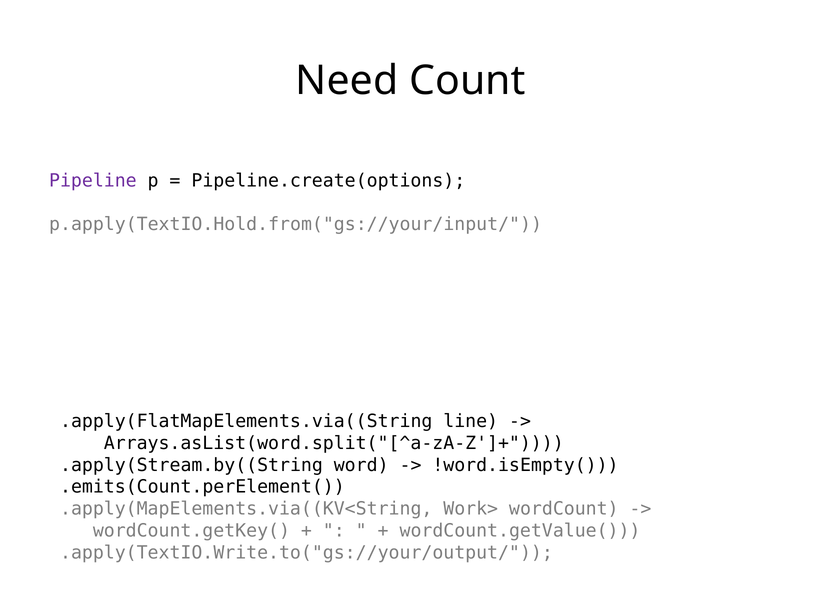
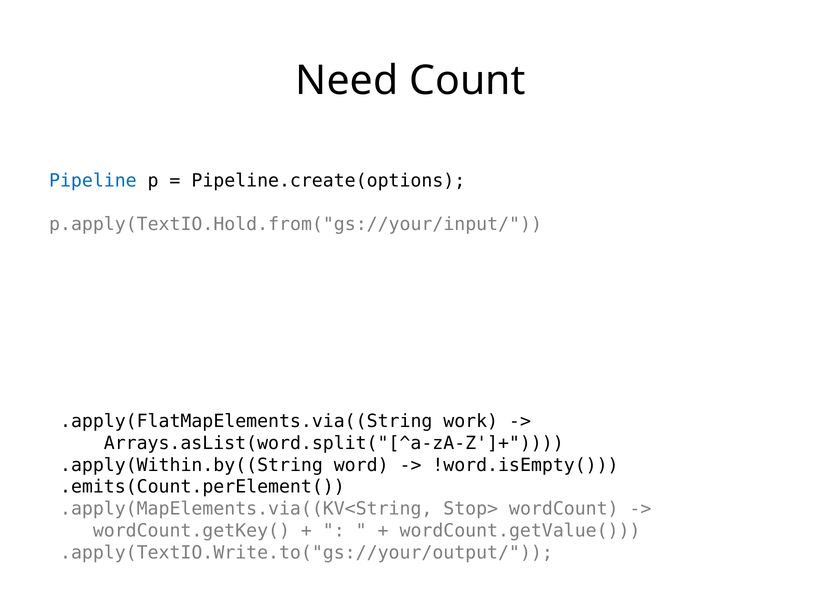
Pipeline colour: purple -> blue
line: line -> work
.apply(Stream.by((String: .apply(Stream.by((String -> .apply(Within.by((String
Work>: Work> -> Stop>
